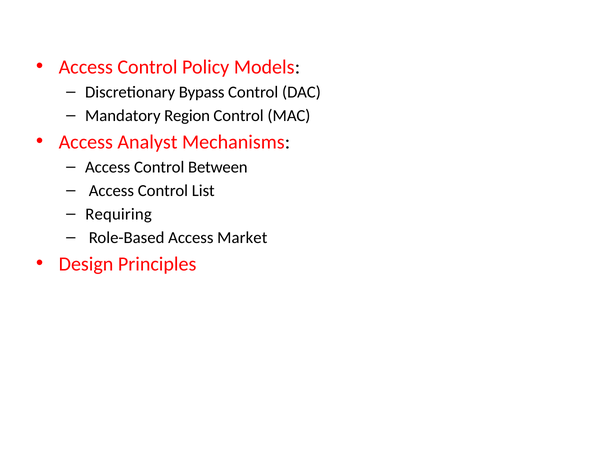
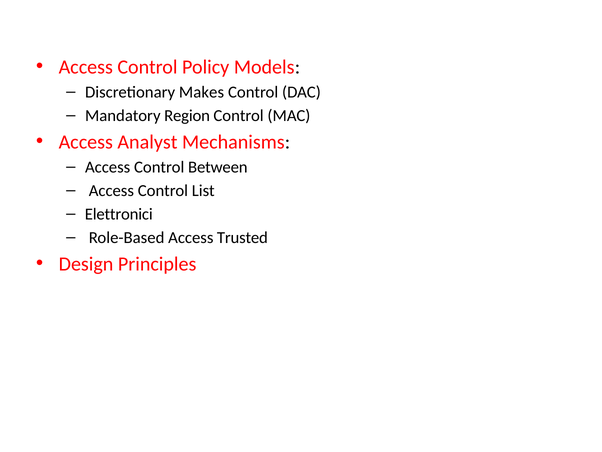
Bypass: Bypass -> Makes
Requiring: Requiring -> Elettronici
Market: Market -> Trusted
